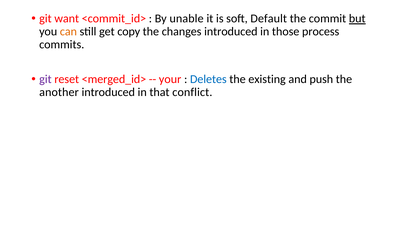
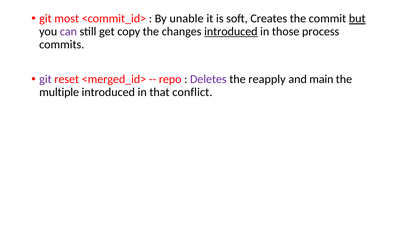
want: want -> most
Default: Default -> Creates
can colour: orange -> purple
introduced at (231, 32) underline: none -> present
your: your -> repo
Deletes colour: blue -> purple
existing: existing -> reapply
push: push -> main
another: another -> multiple
